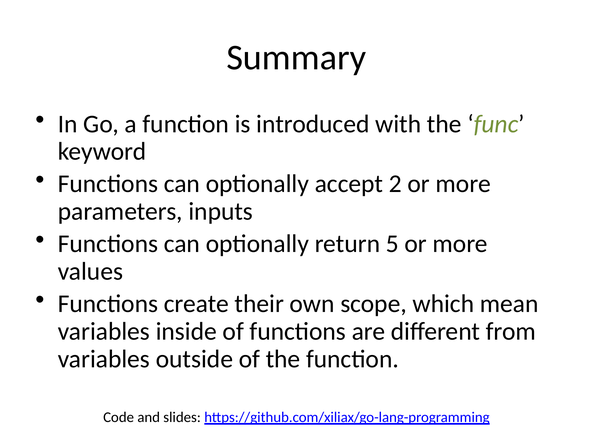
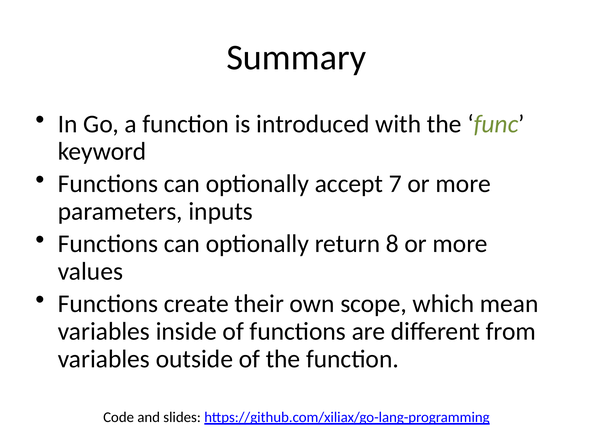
2: 2 -> 7
5: 5 -> 8
